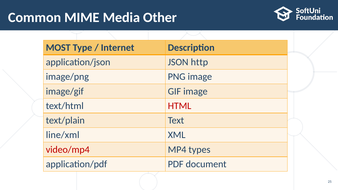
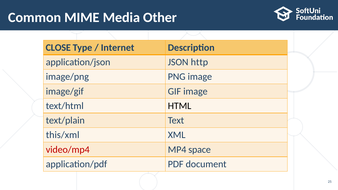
MOST: MOST -> CLOSE
HTML colour: red -> black
line/xml: line/xml -> this/xml
types: types -> space
